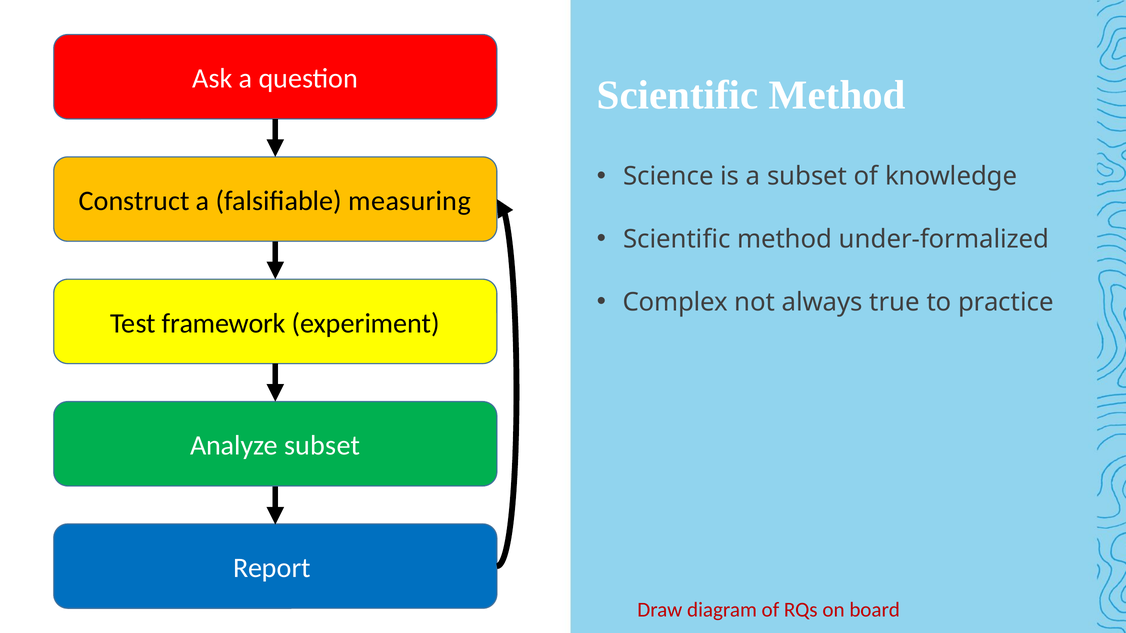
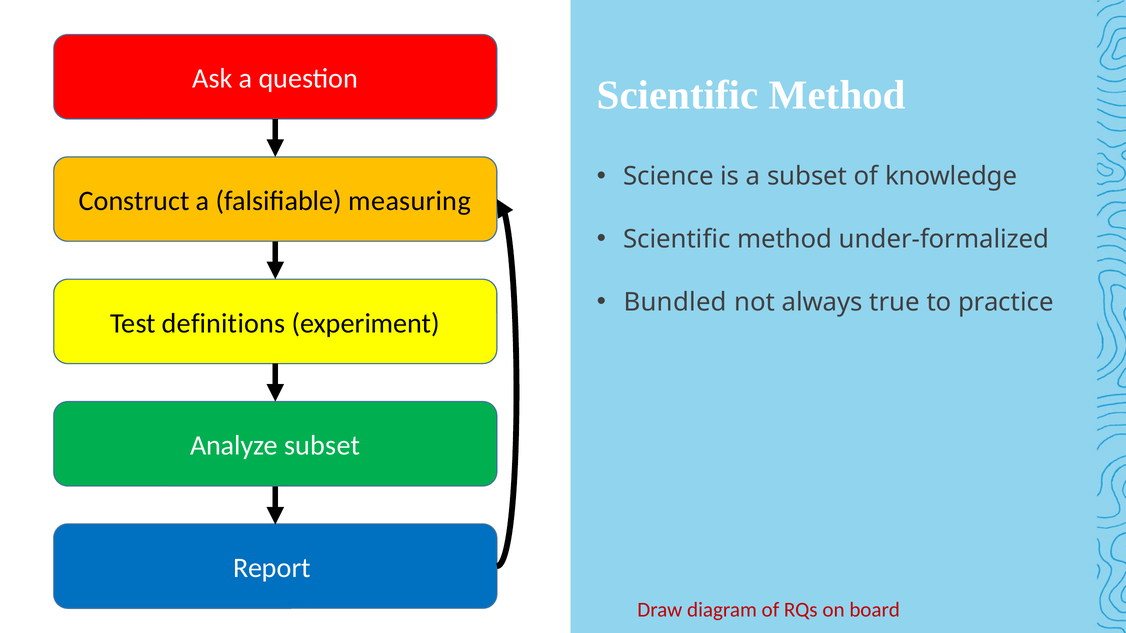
Complex: Complex -> Bundled
framework: framework -> definitions
